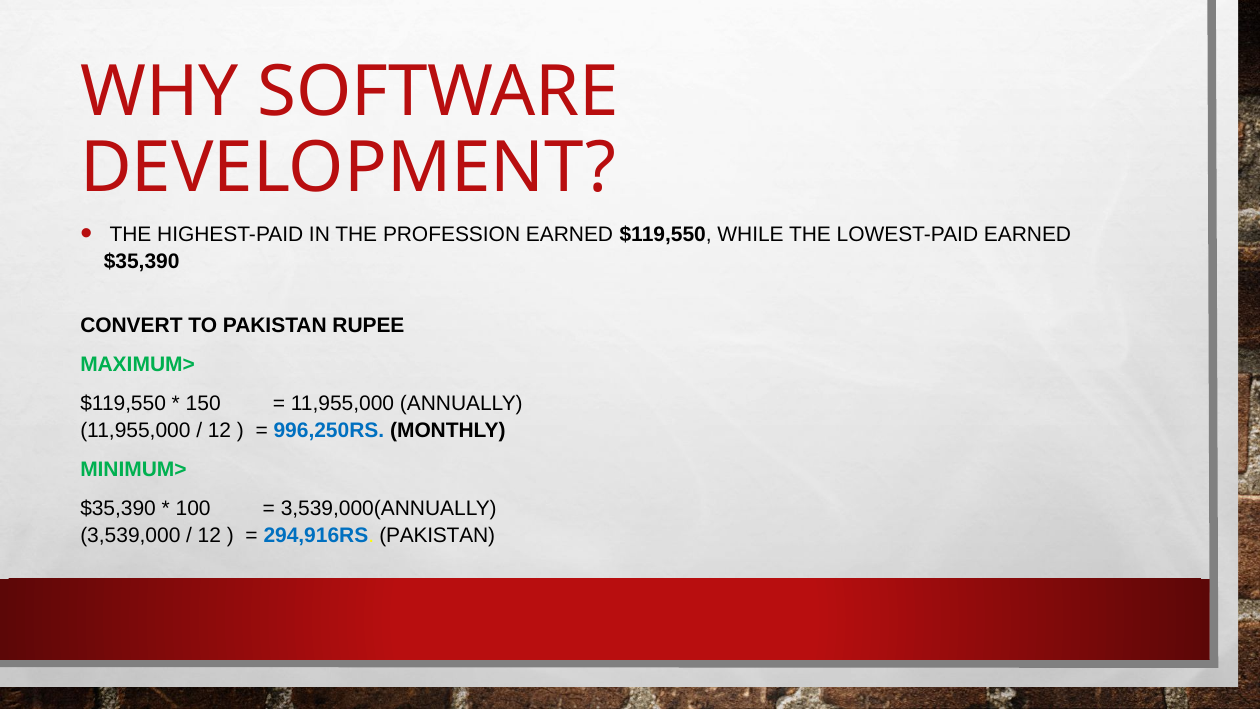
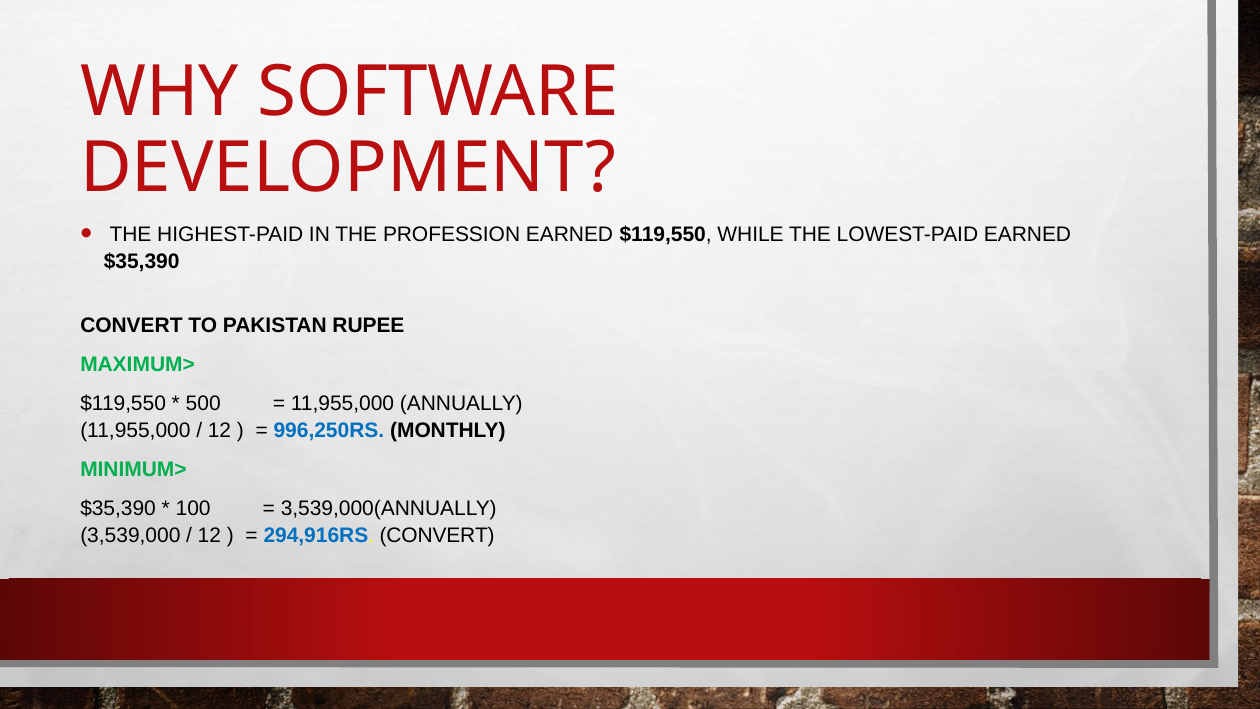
150: 150 -> 500
294,916RS PAKISTAN: PAKISTAN -> CONVERT
